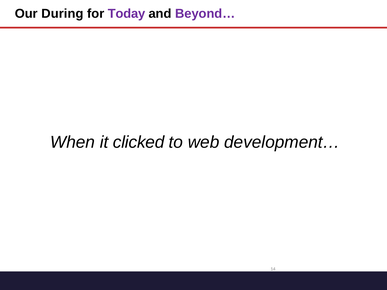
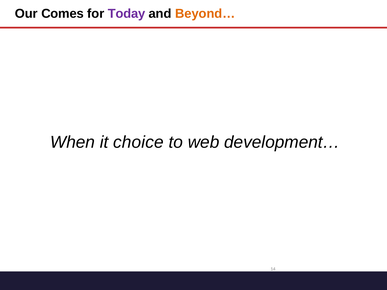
During: During -> Comes
Beyond… colour: purple -> orange
clicked: clicked -> choice
